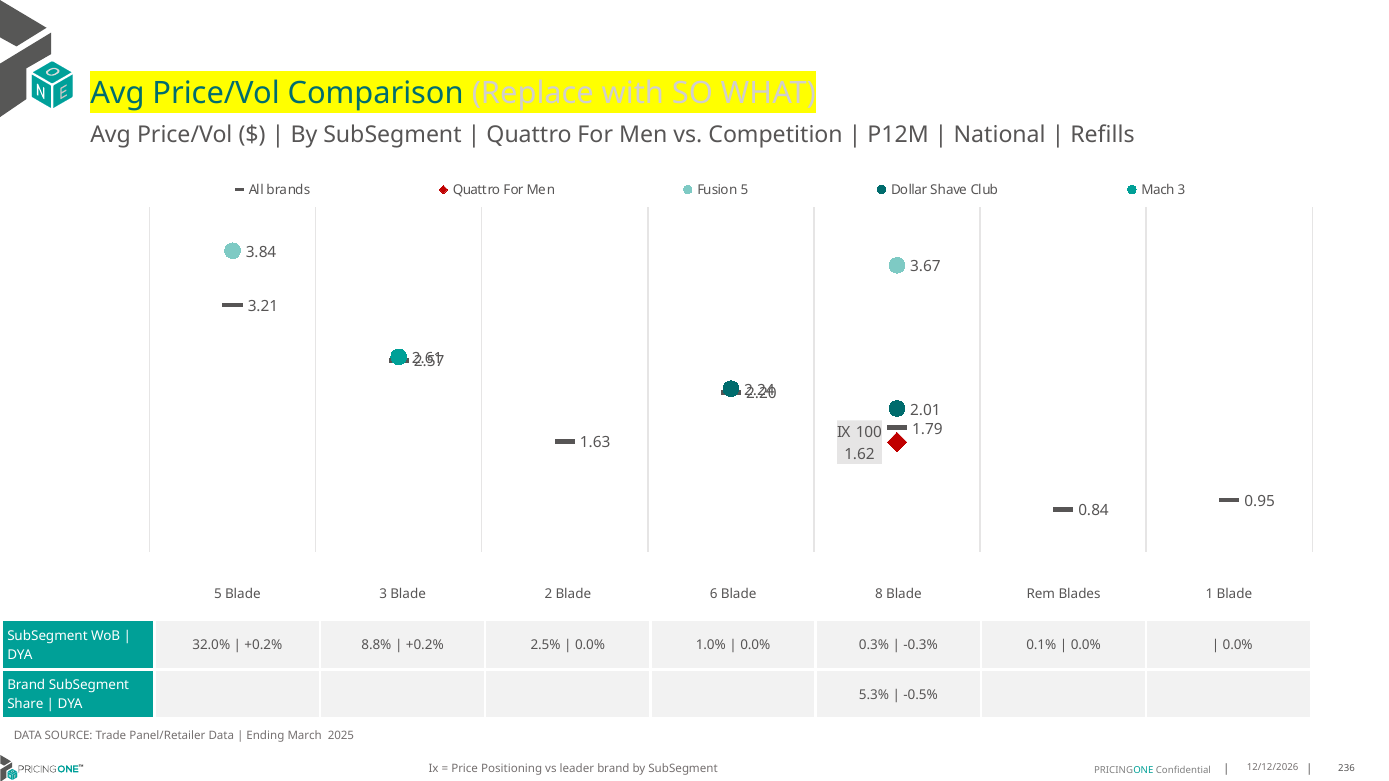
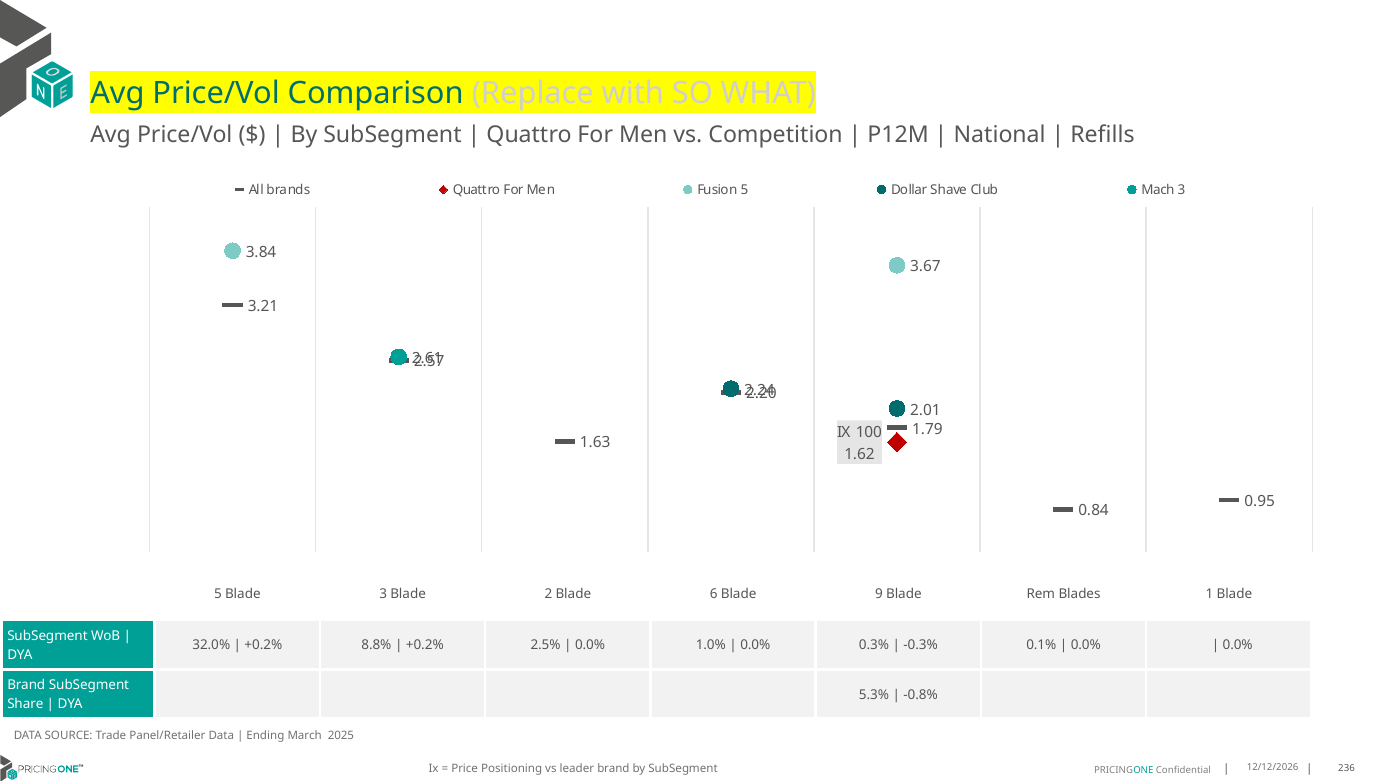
8: 8 -> 9
-0.5%: -0.5% -> -0.8%
